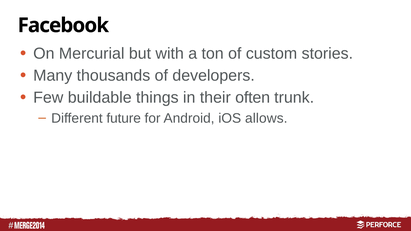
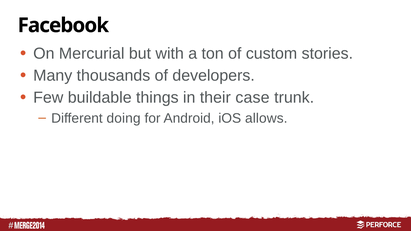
often: often -> case
future: future -> doing
